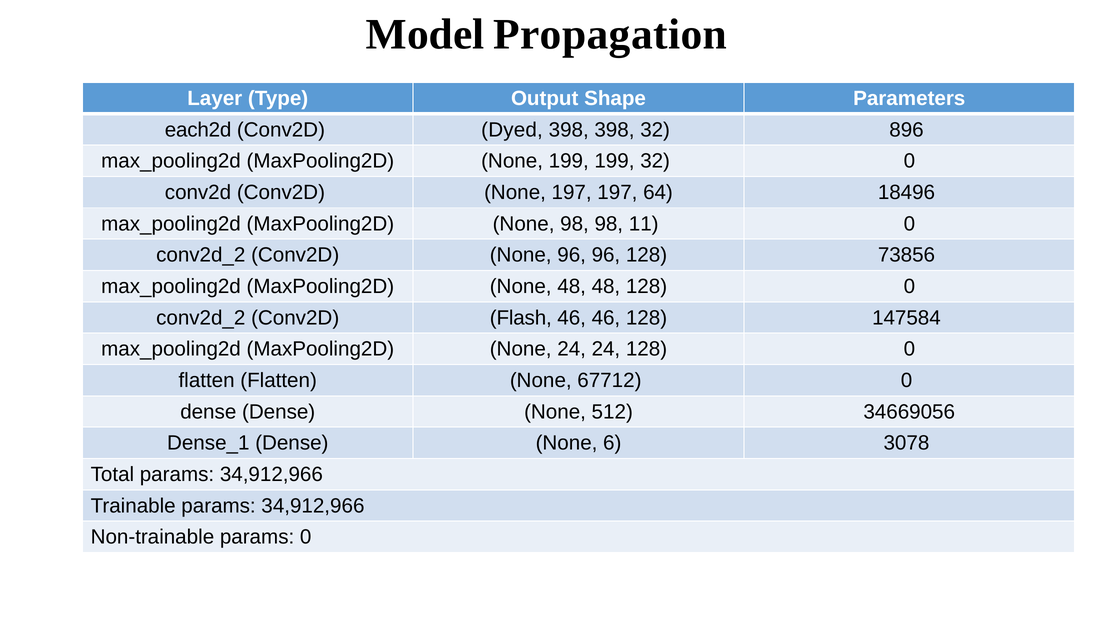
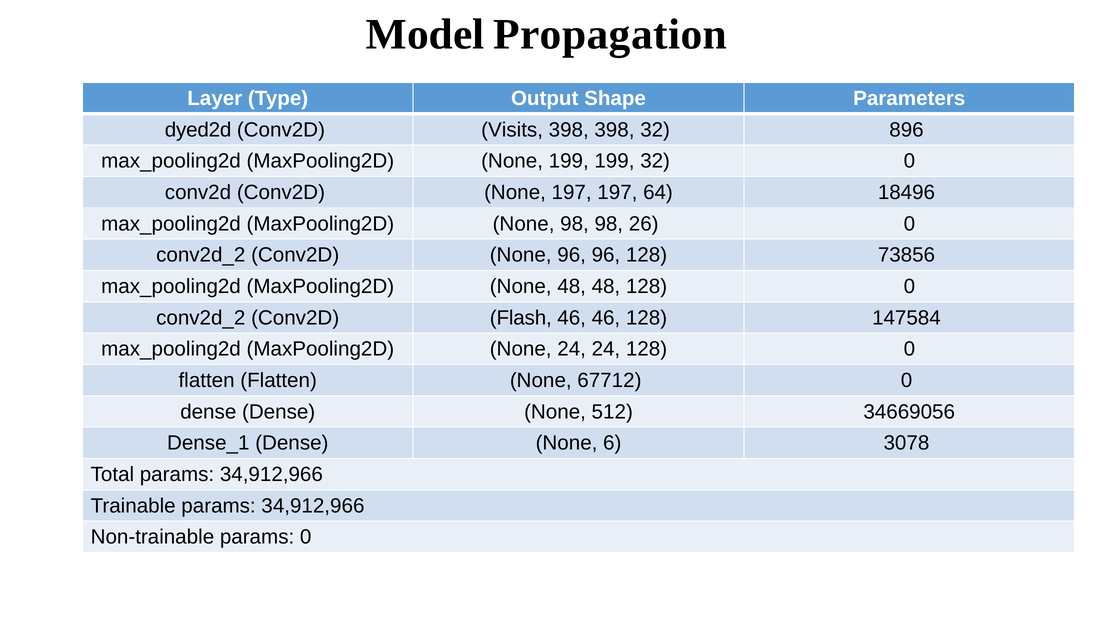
each2d: each2d -> dyed2d
Dyed: Dyed -> Visits
11: 11 -> 26
